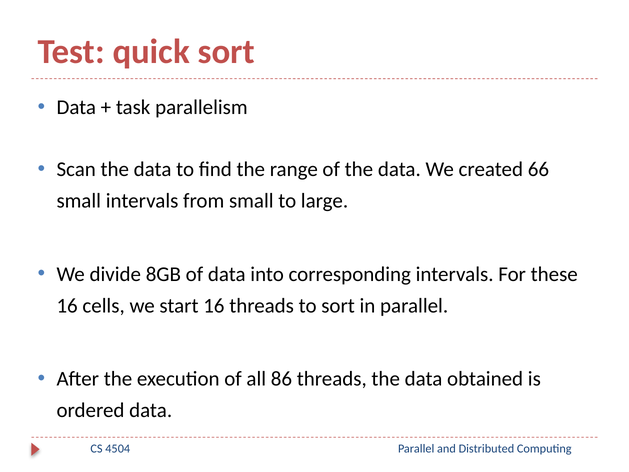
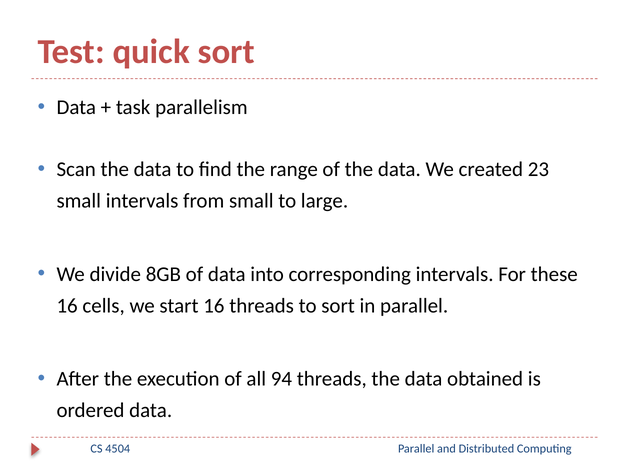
66: 66 -> 23
86: 86 -> 94
